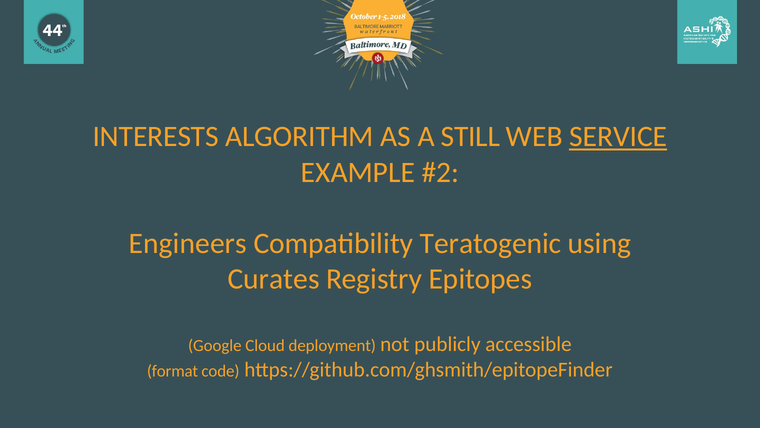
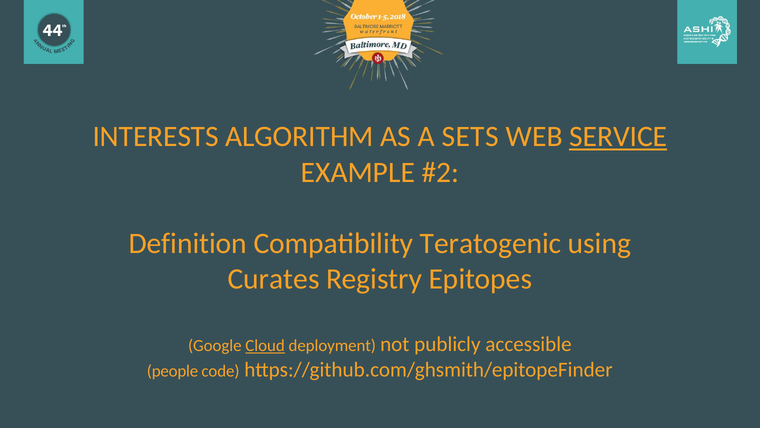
STILL: STILL -> SETS
Engineers: Engineers -> Definition
Cloud underline: none -> present
format: format -> people
